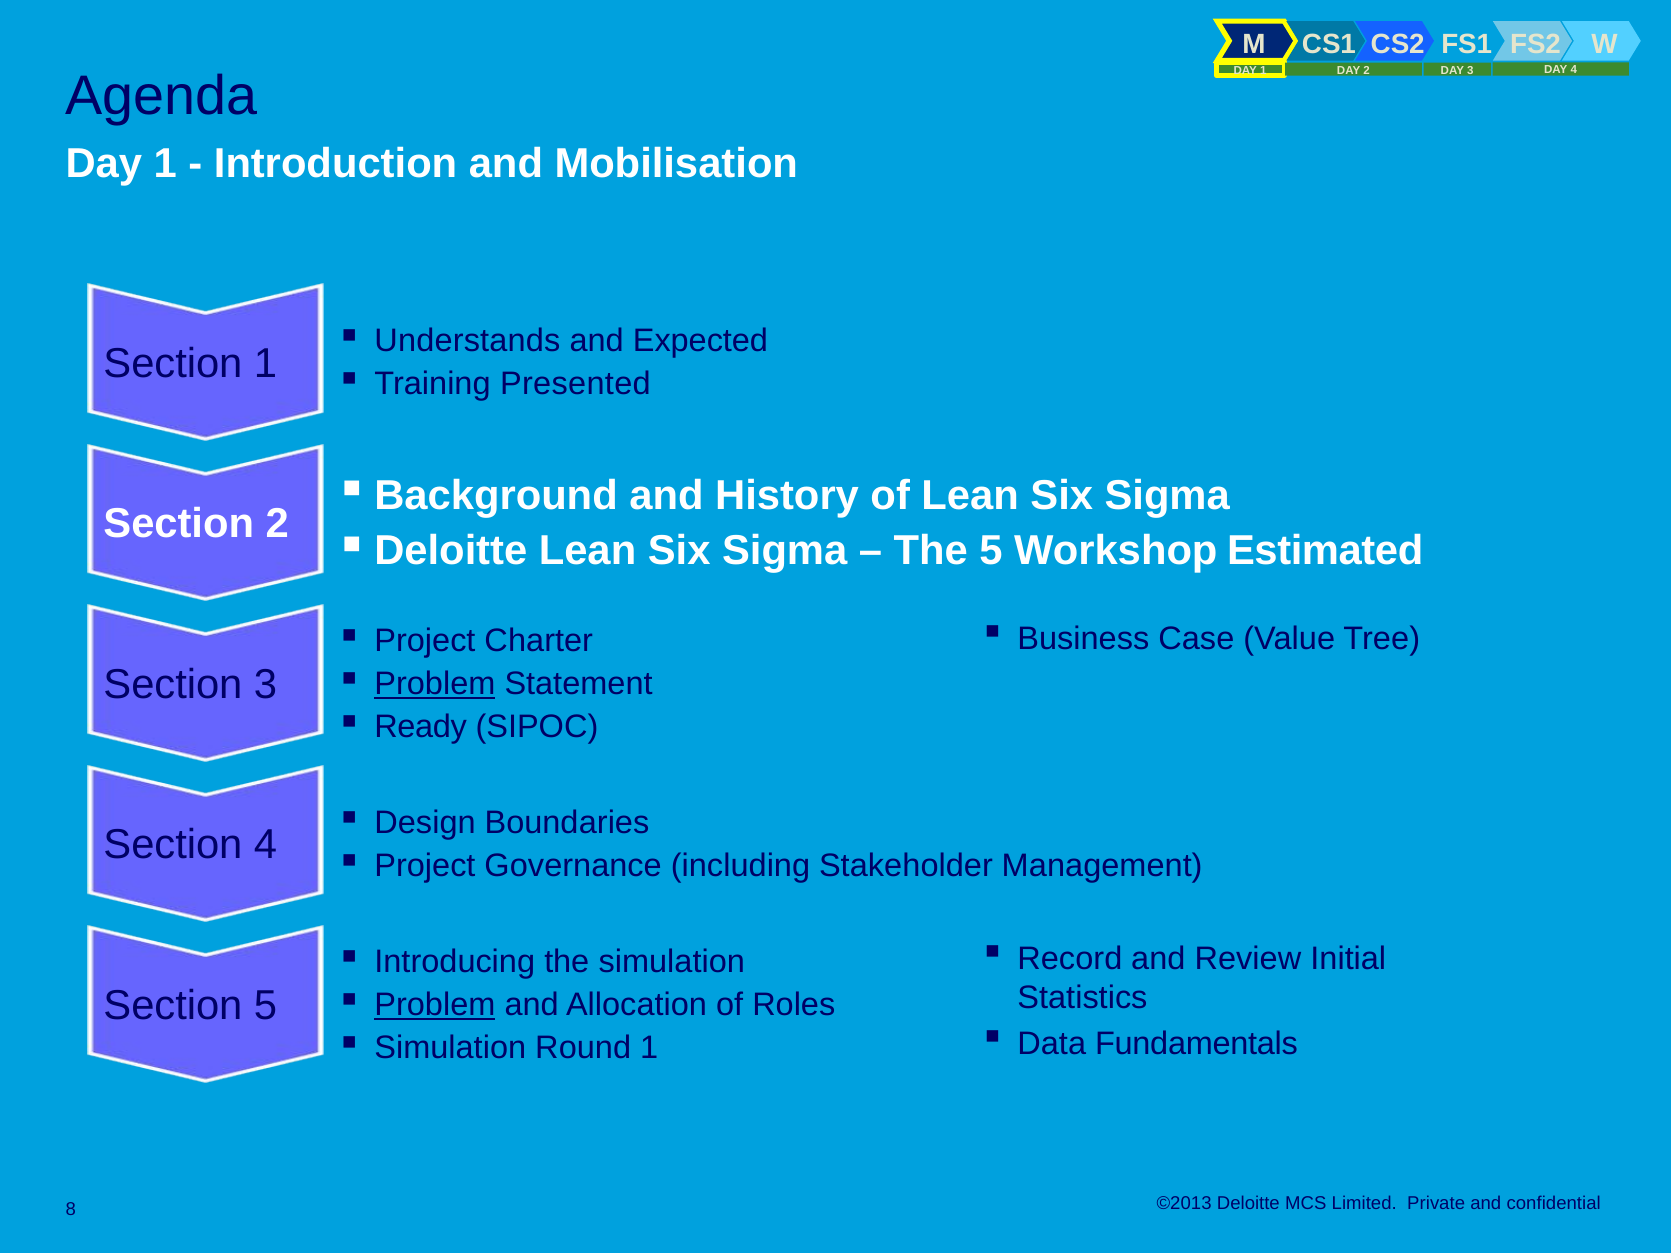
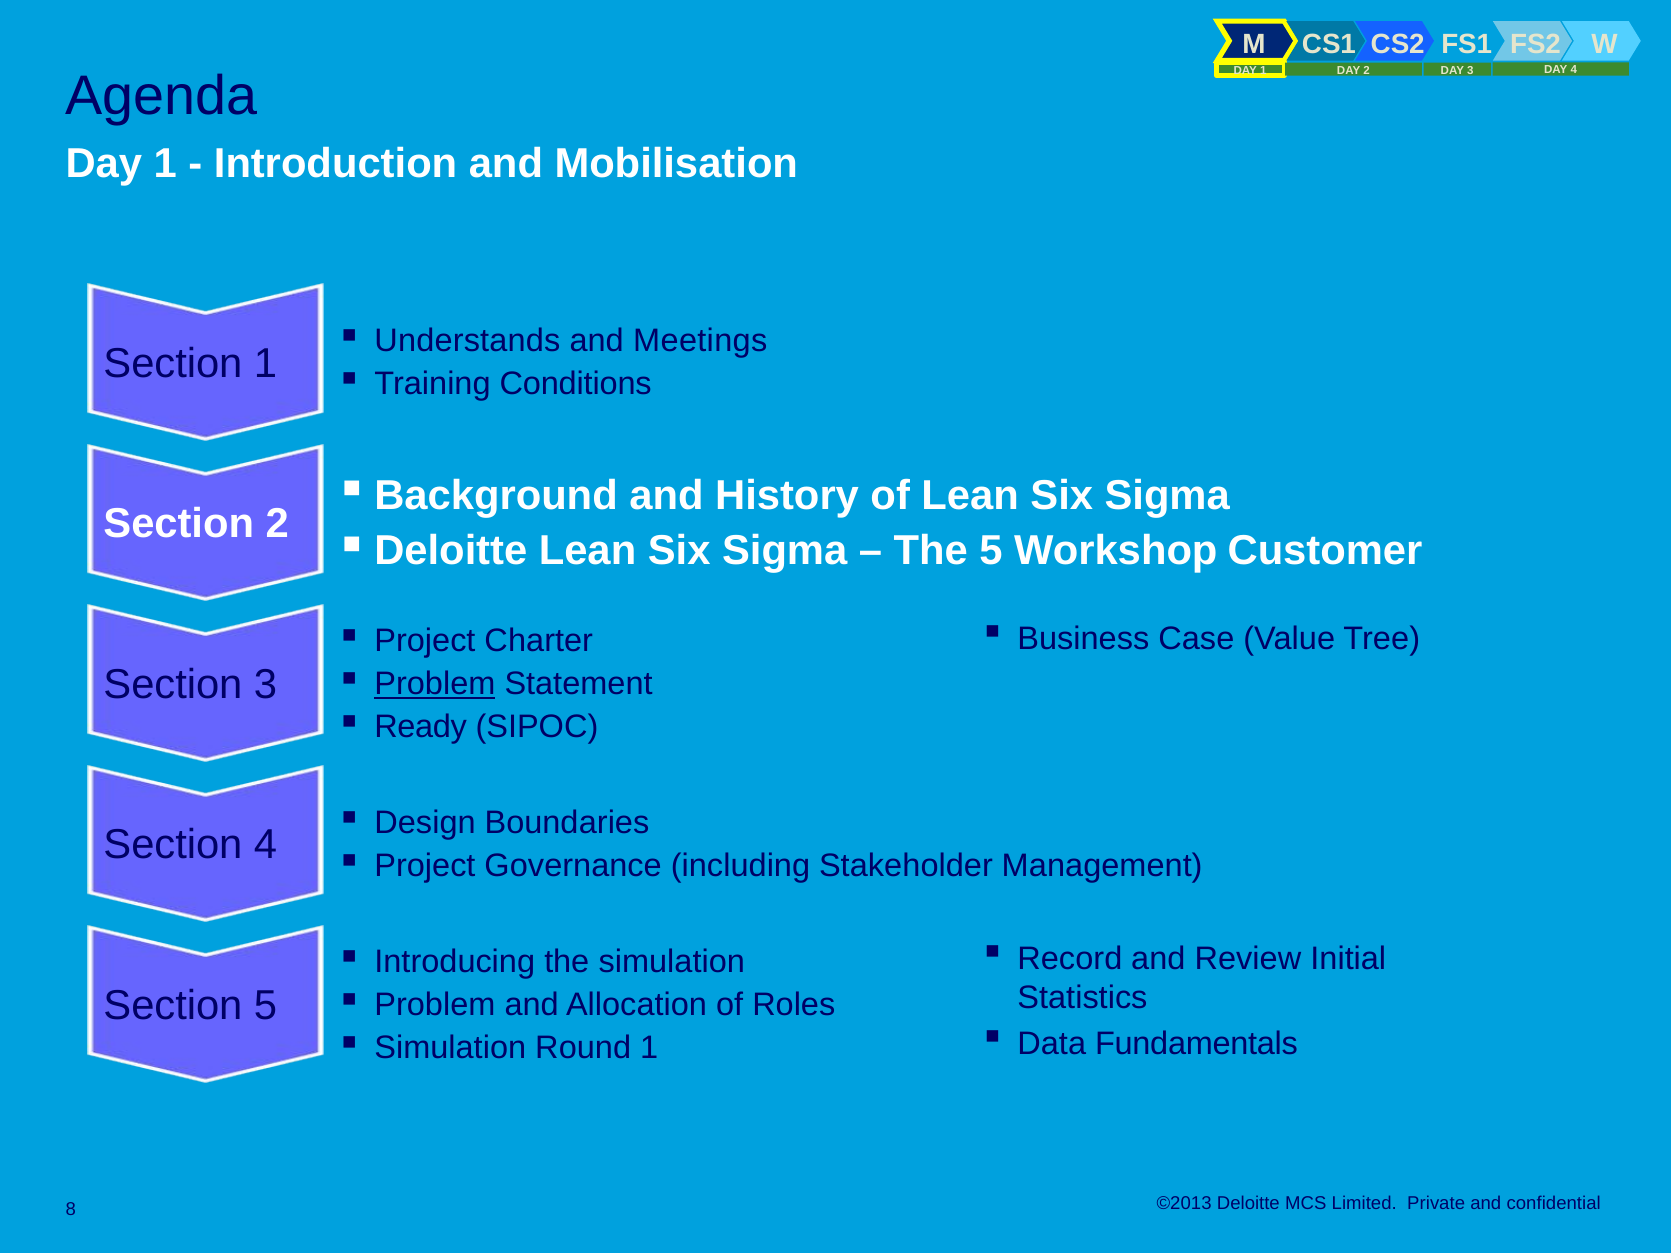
Expected: Expected -> Meetings
Presented: Presented -> Conditions
Estimated: Estimated -> Customer
Problem at (435, 1005) underline: present -> none
